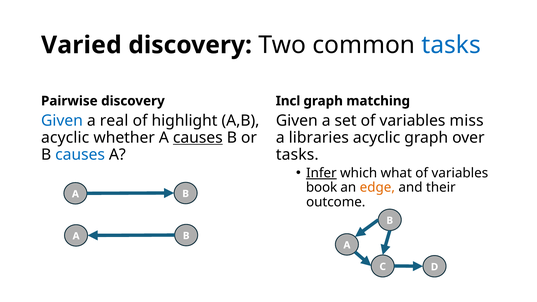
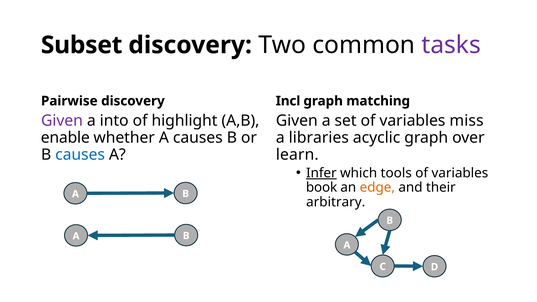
Varied: Varied -> Subset
tasks at (451, 45) colour: blue -> purple
Given at (62, 121) colour: blue -> purple
real: real -> into
acyclic at (65, 138): acyclic -> enable
causes at (198, 138) underline: present -> none
tasks at (297, 155): tasks -> learn
what: what -> tools
outcome: outcome -> arbitrary
